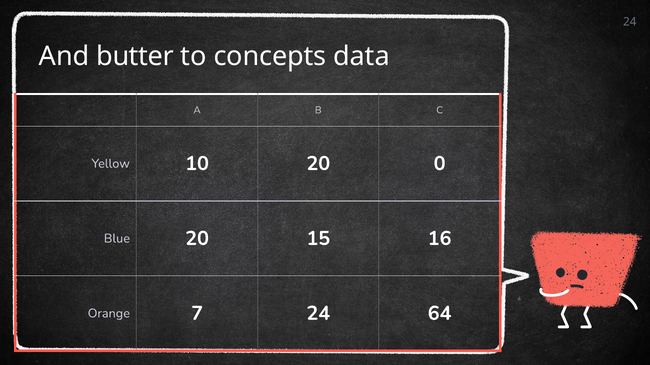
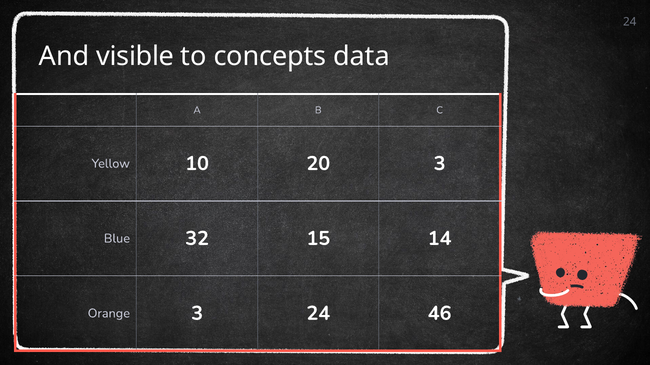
butter: butter -> visible
20 0: 0 -> 3
Blue 20: 20 -> 32
16: 16 -> 14
Orange 7: 7 -> 3
64: 64 -> 46
